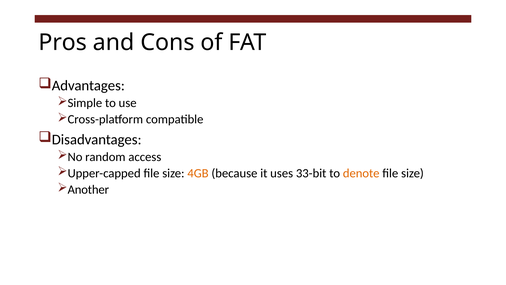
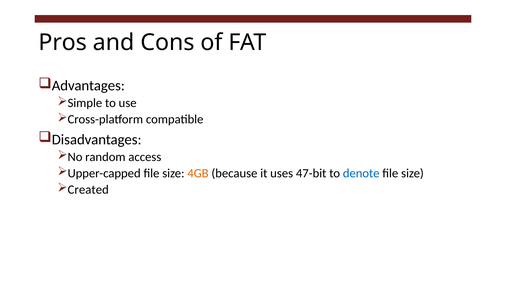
33-bit: 33-bit -> 47-bit
denote colour: orange -> blue
Another: Another -> Created
